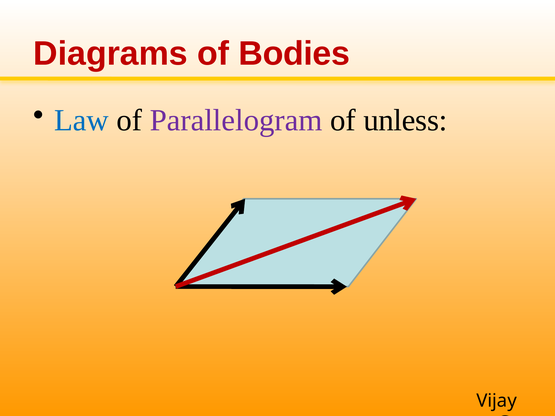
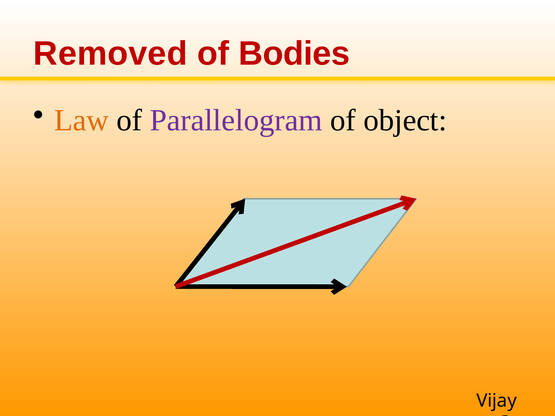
Diagrams: Diagrams -> Removed
Law colour: blue -> orange
unless: unless -> object
